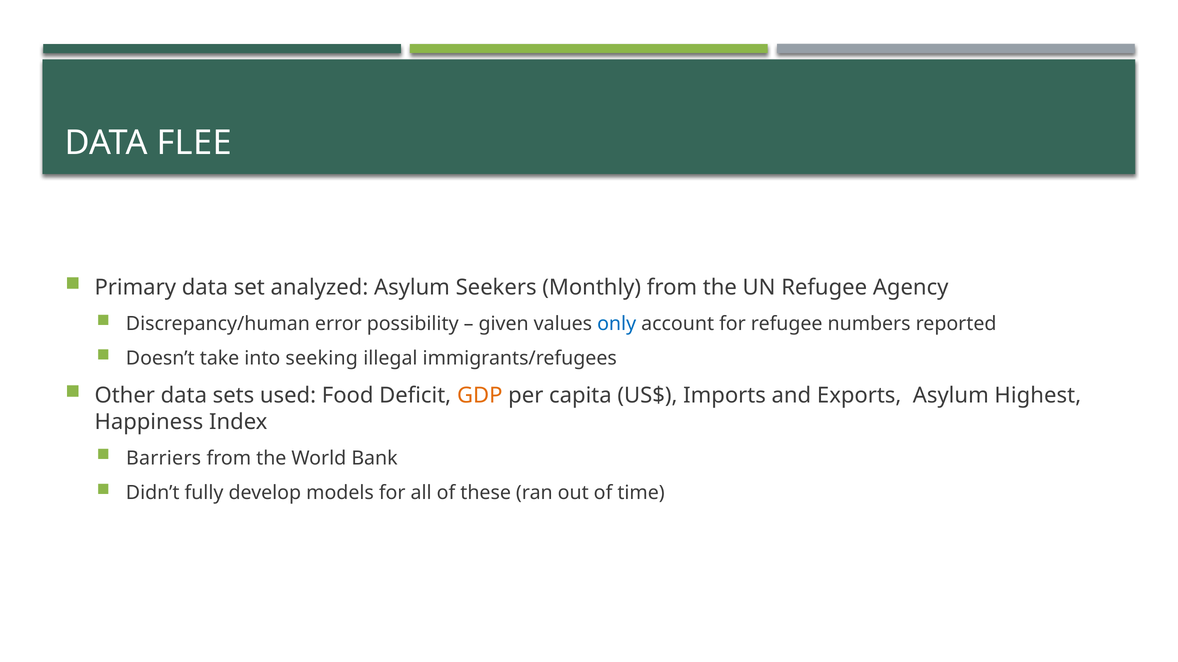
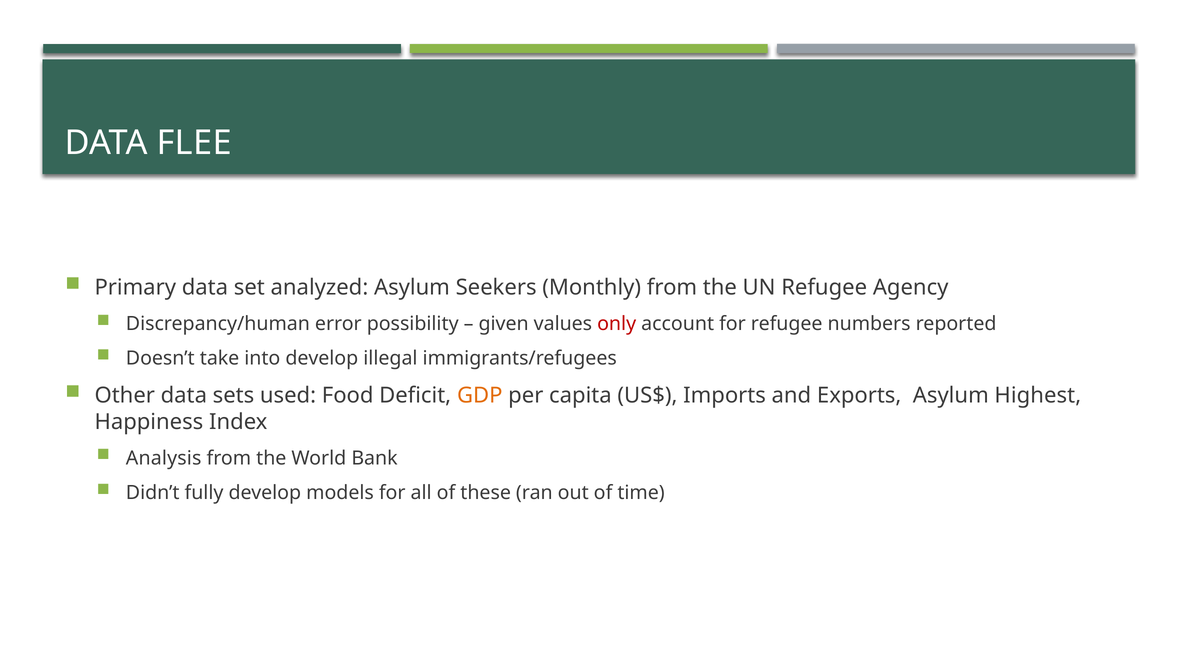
only colour: blue -> red
into seeking: seeking -> develop
Barriers: Barriers -> Analysis
